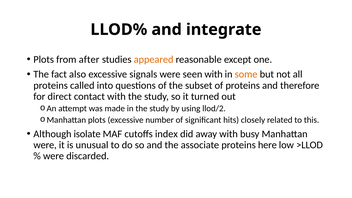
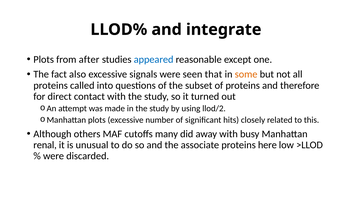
appeared colour: orange -> blue
seen with: with -> that
isolate: isolate -> others
index: index -> many
were at (45, 145): were -> renal
